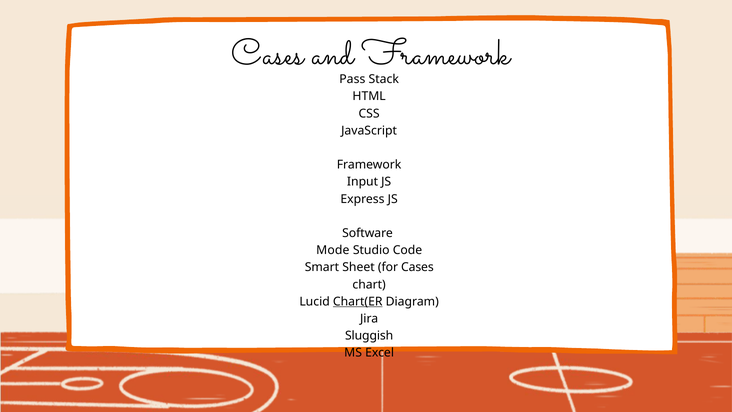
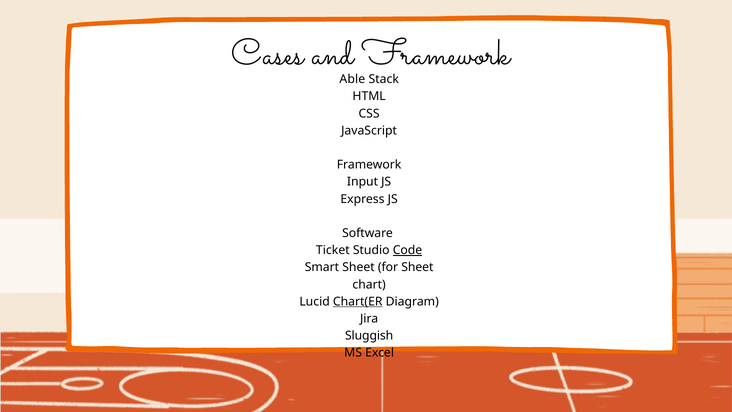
Pass: Pass -> Able
Mode: Mode -> Ticket
Code underline: none -> present
for Cases: Cases -> Sheet
